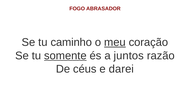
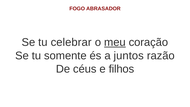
caminho: caminho -> celebrar
somente underline: present -> none
darei: darei -> filhos
